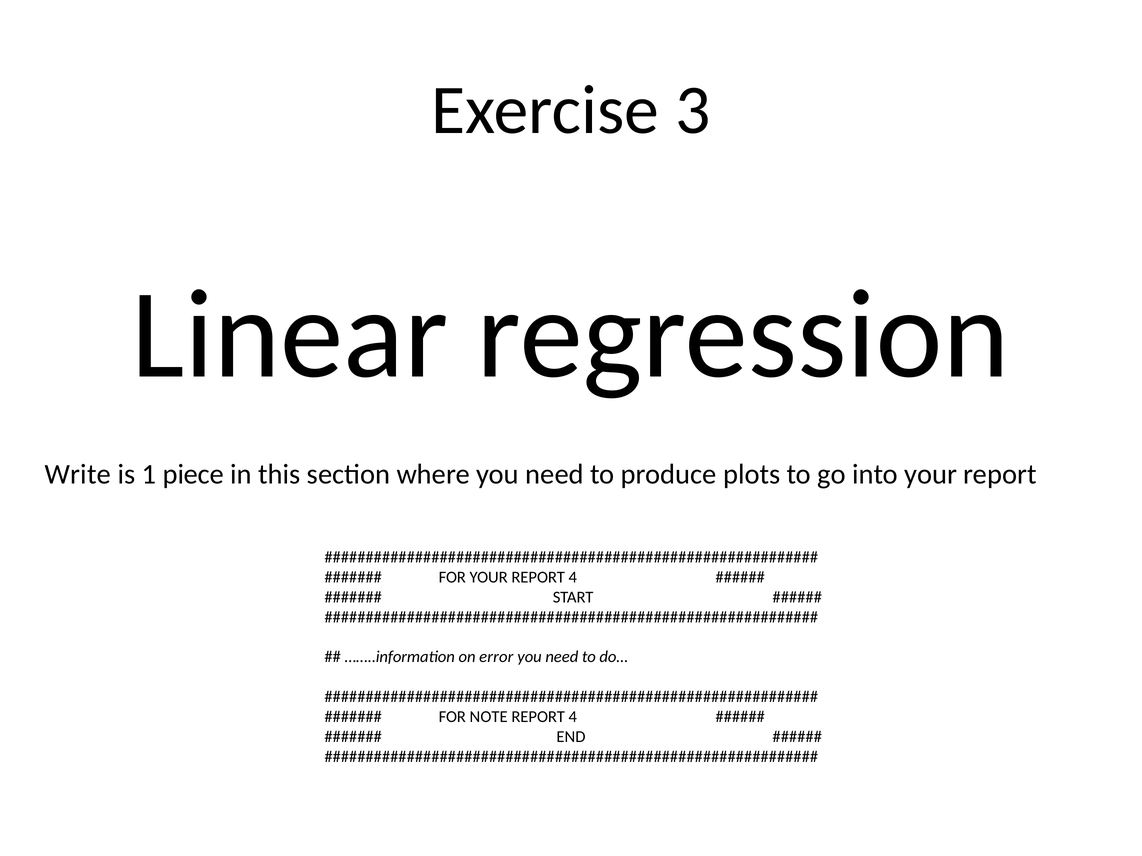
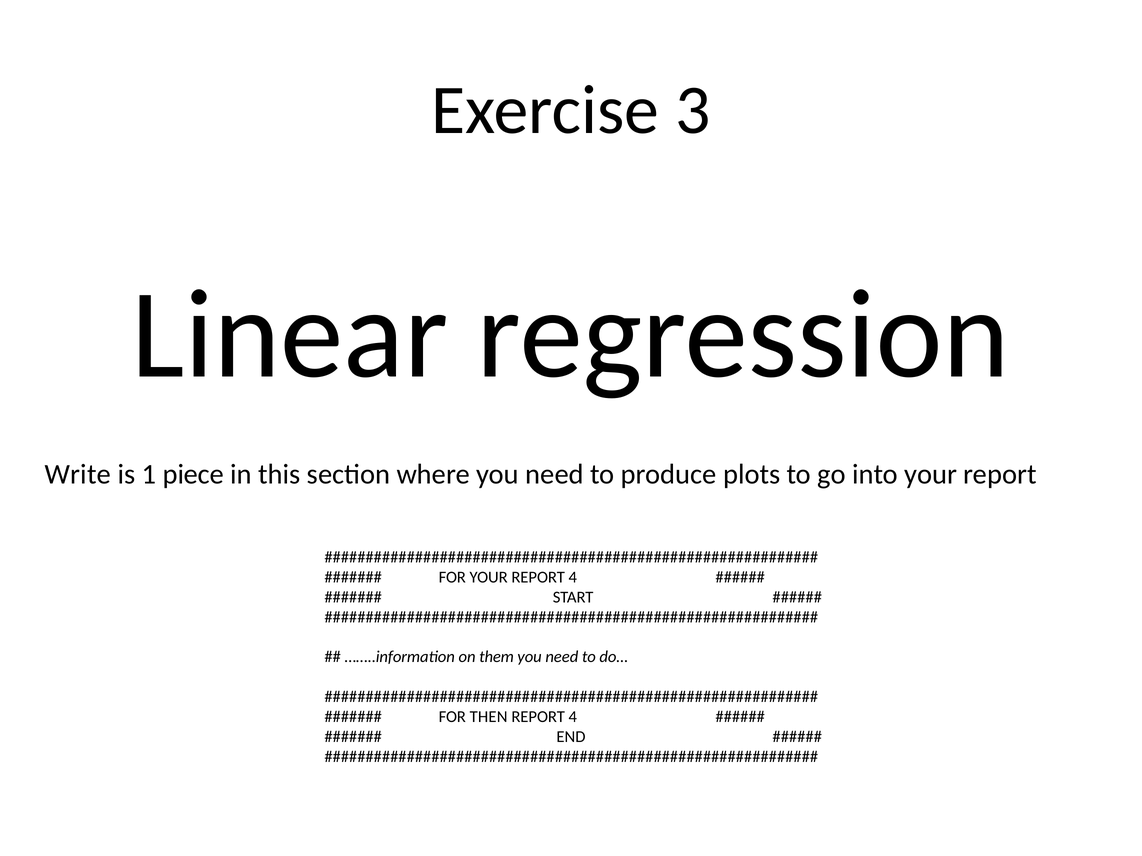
error: error -> them
NOTE: NOTE -> THEN
